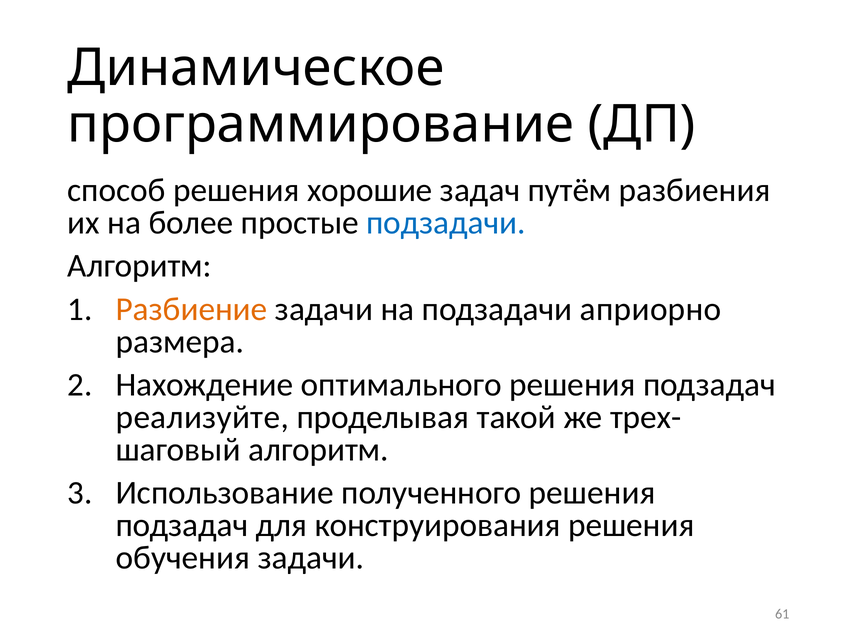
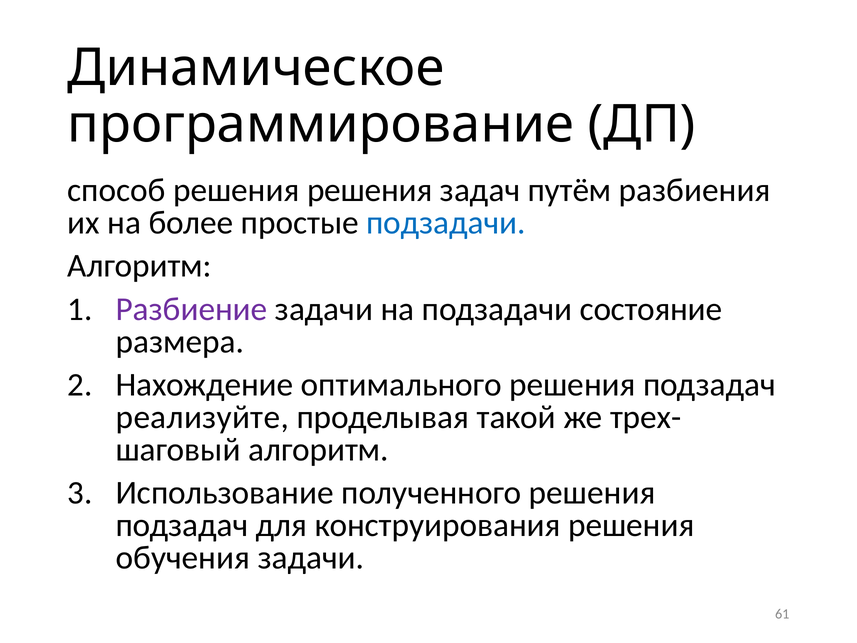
решения хорошие: хорошие -> решения
Разбиение colour: orange -> purple
априорно: априорно -> состояние
